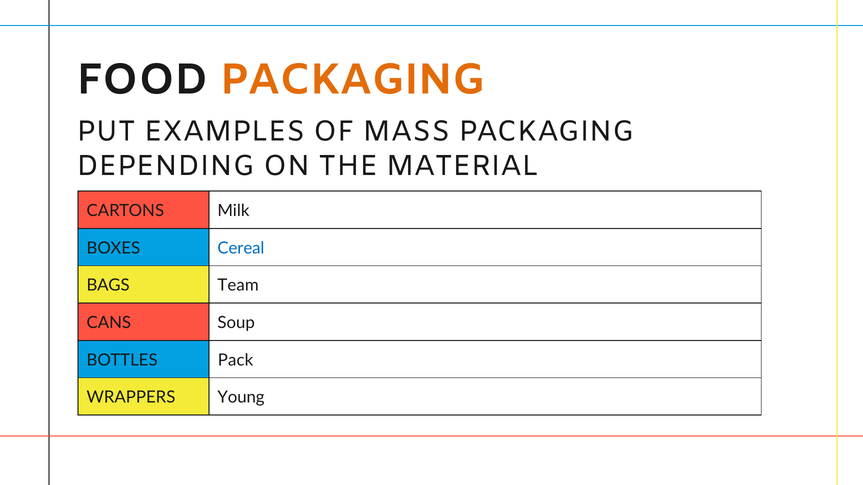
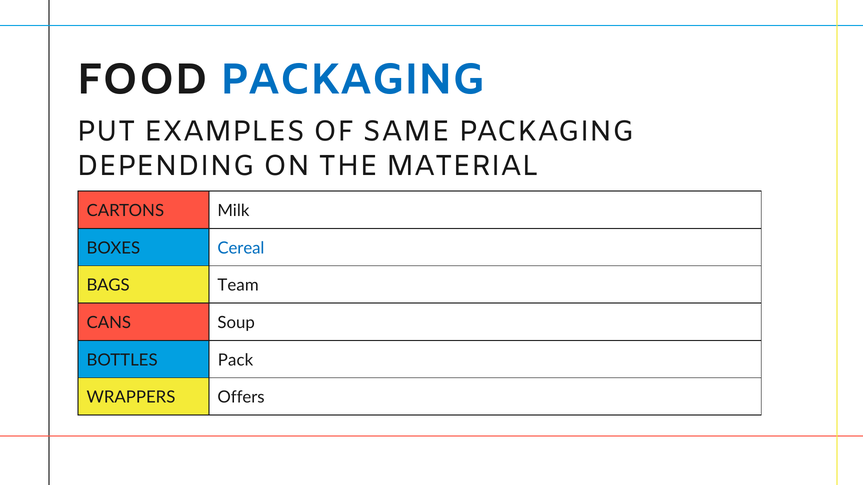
PACKAGING at (353, 80) colour: orange -> blue
MASS: MASS -> SAME
Young: Young -> Offers
